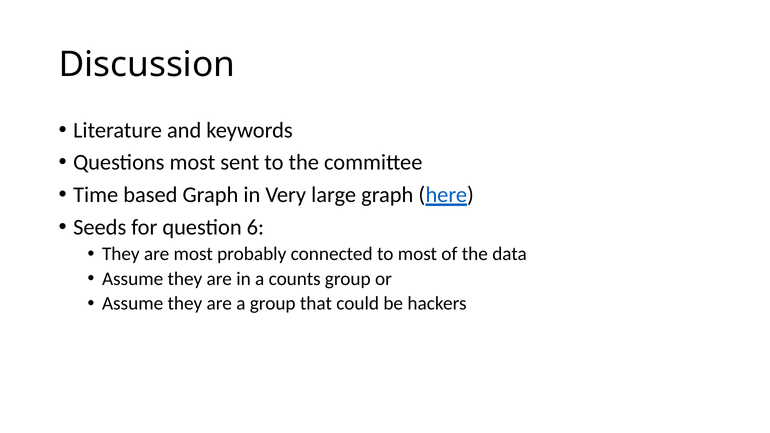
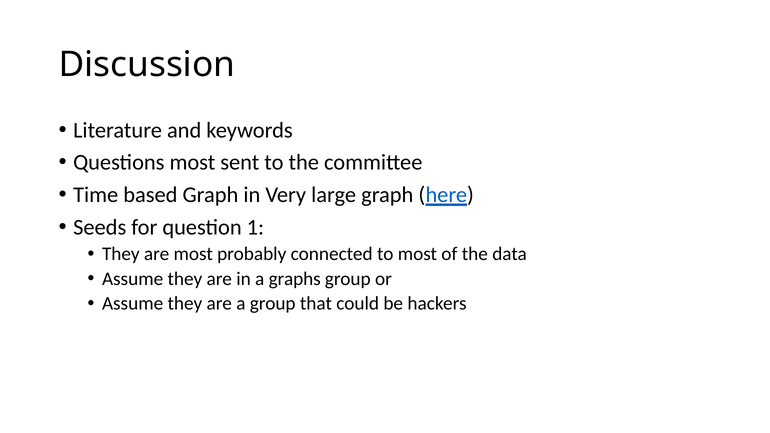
6: 6 -> 1
counts: counts -> graphs
